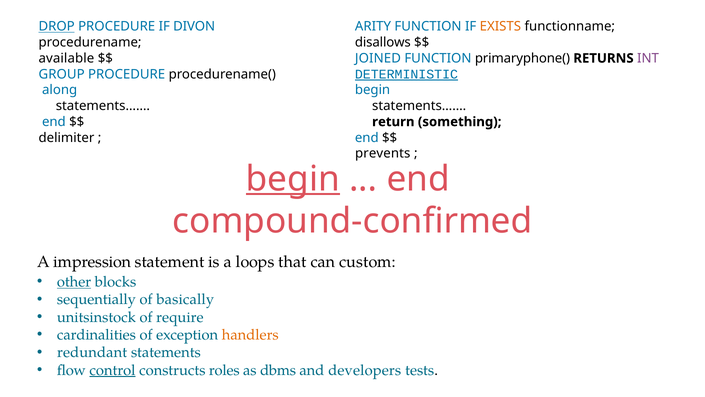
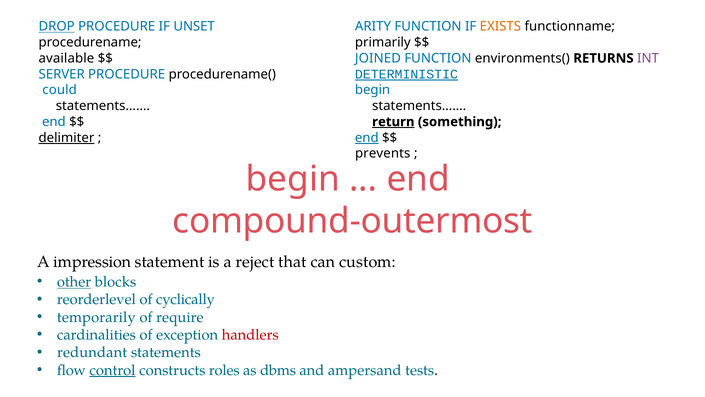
DIVON: DIVON -> UNSET
disallows: disallows -> primarily
primaryphone(: primaryphone( -> environments(
GROUP: GROUP -> SERVER
along: along -> could
return underline: none -> present
delimiter underline: none -> present
end at (367, 138) underline: none -> present
begin at (293, 179) underline: present -> none
compound-confirmed: compound-confirmed -> compound-outermost
loops: loops -> reject
sequentially: sequentially -> reorderlevel
basically: basically -> cyclically
unitsinstock: unitsinstock -> temporarily
handlers colour: orange -> red
developers: developers -> ampersand
